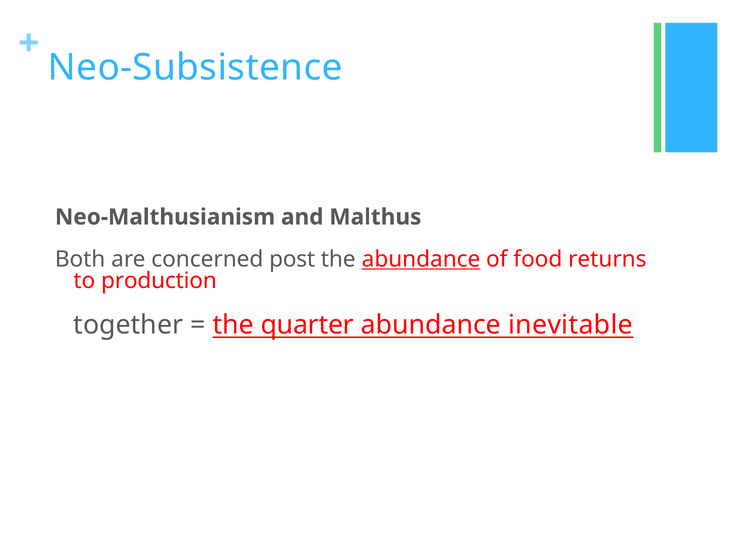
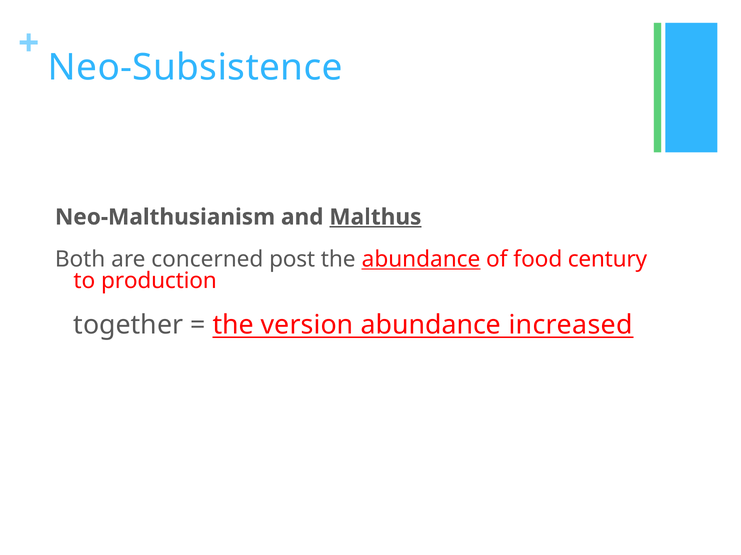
Malthus underline: none -> present
returns: returns -> century
quarter: quarter -> version
inevitable: inevitable -> increased
